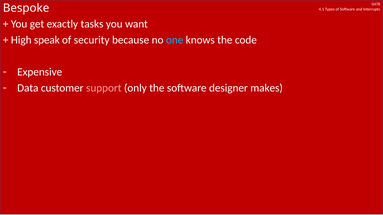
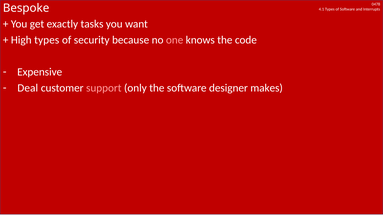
High speak: speak -> types
one colour: light blue -> pink
Data: Data -> Deal
